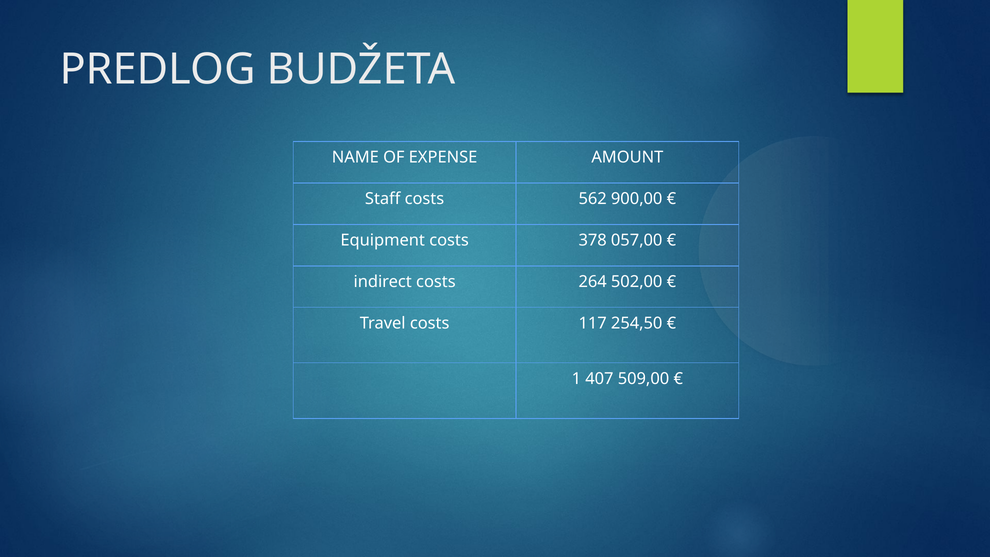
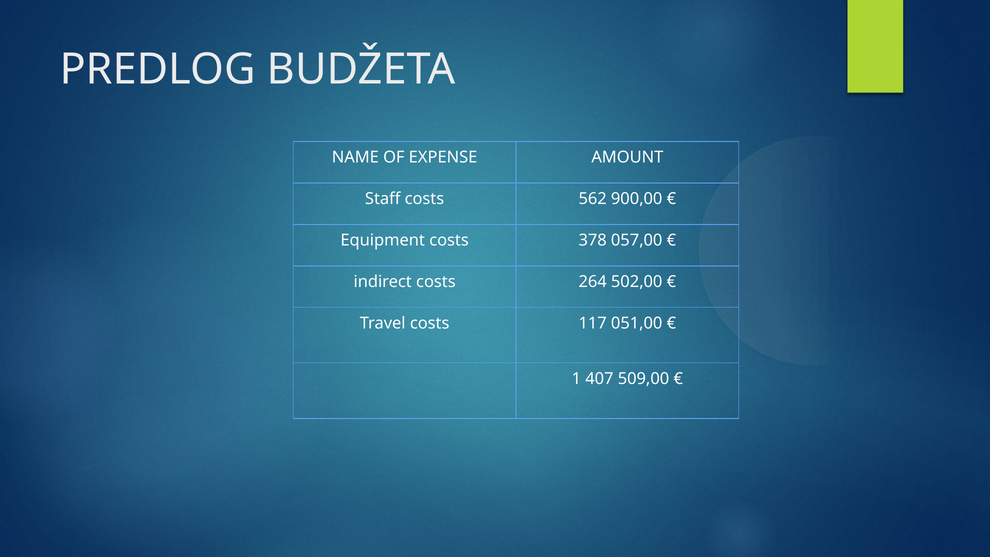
254,50: 254,50 -> 051,00
